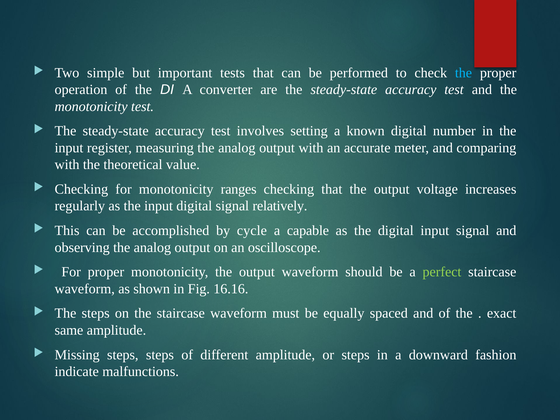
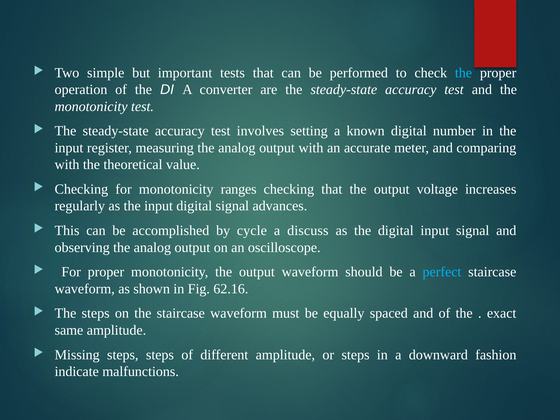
relatively: relatively -> advances
capable: capable -> discuss
perfect colour: light green -> light blue
16.16: 16.16 -> 62.16
